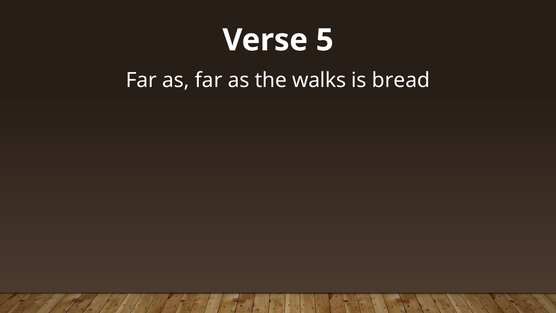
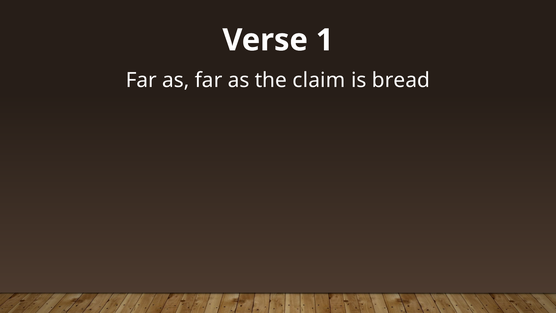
5: 5 -> 1
walks: walks -> claim
